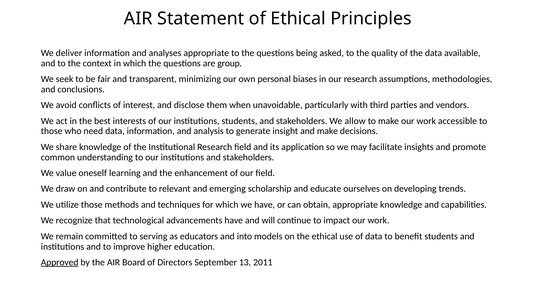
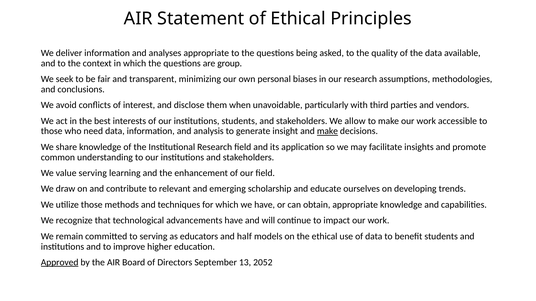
make at (327, 131) underline: none -> present
value oneself: oneself -> serving
into: into -> half
2011: 2011 -> 2052
